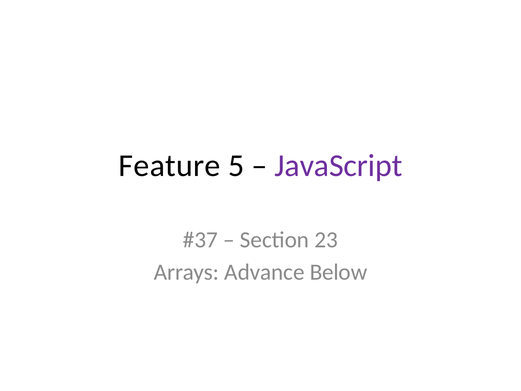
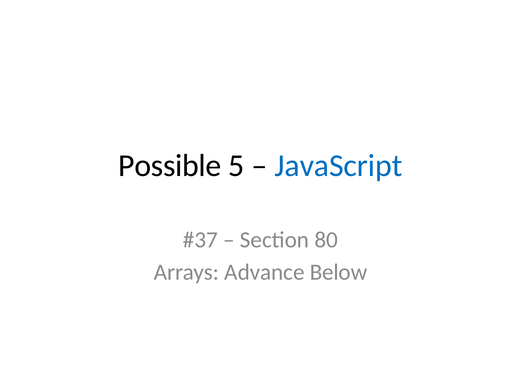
Feature: Feature -> Possible
JavaScript colour: purple -> blue
23: 23 -> 80
